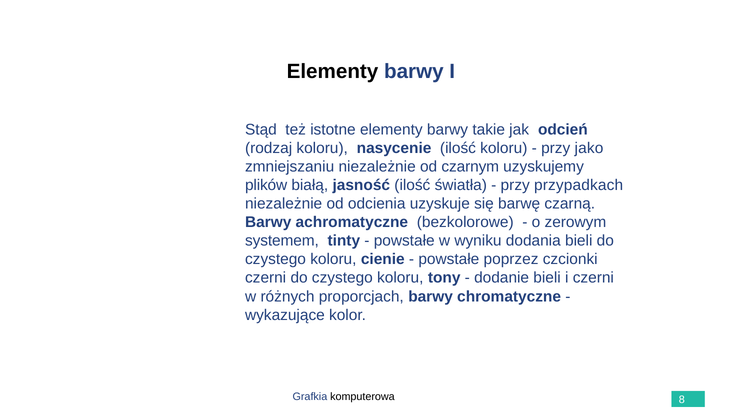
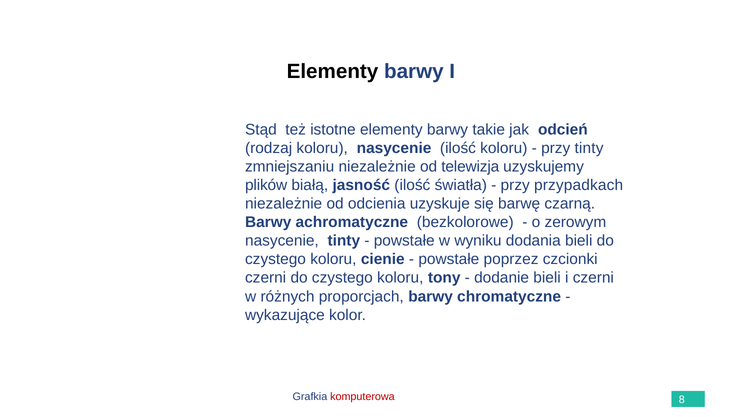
przy jako: jako -> tinty
czarnym: czarnym -> telewizja
systemem at (282, 241): systemem -> nasycenie
komputerowa colour: black -> red
